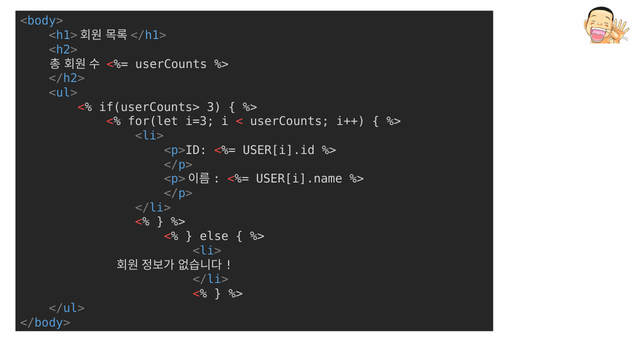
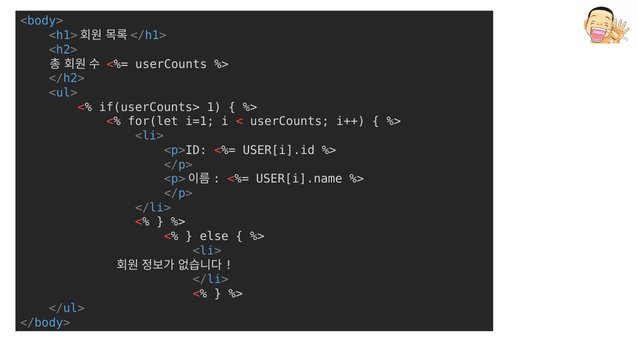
3: 3 -> 1
i=3: i=3 -> i=1
